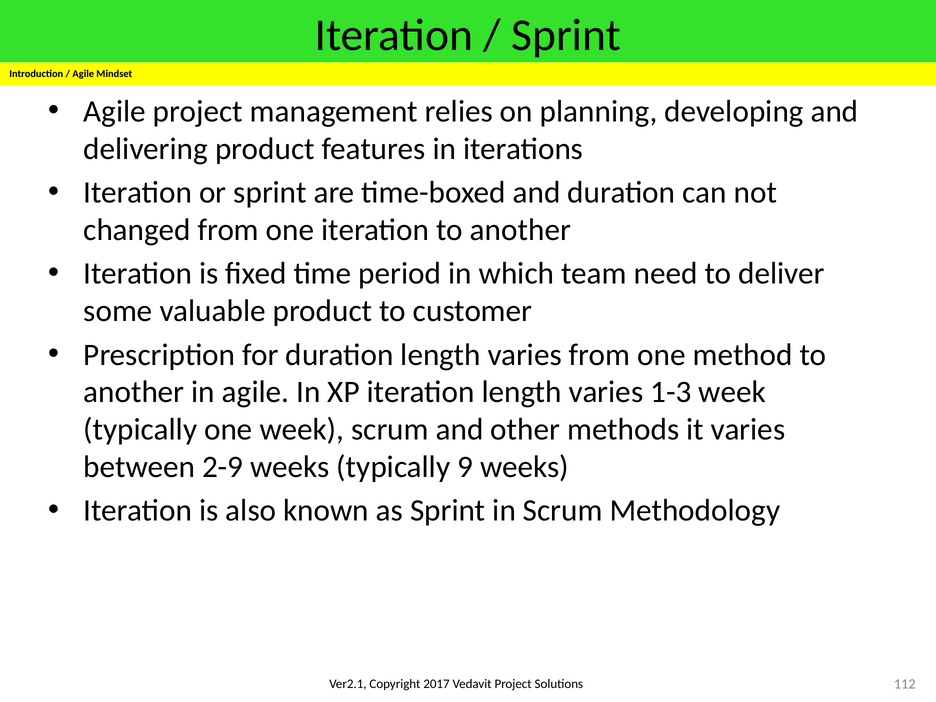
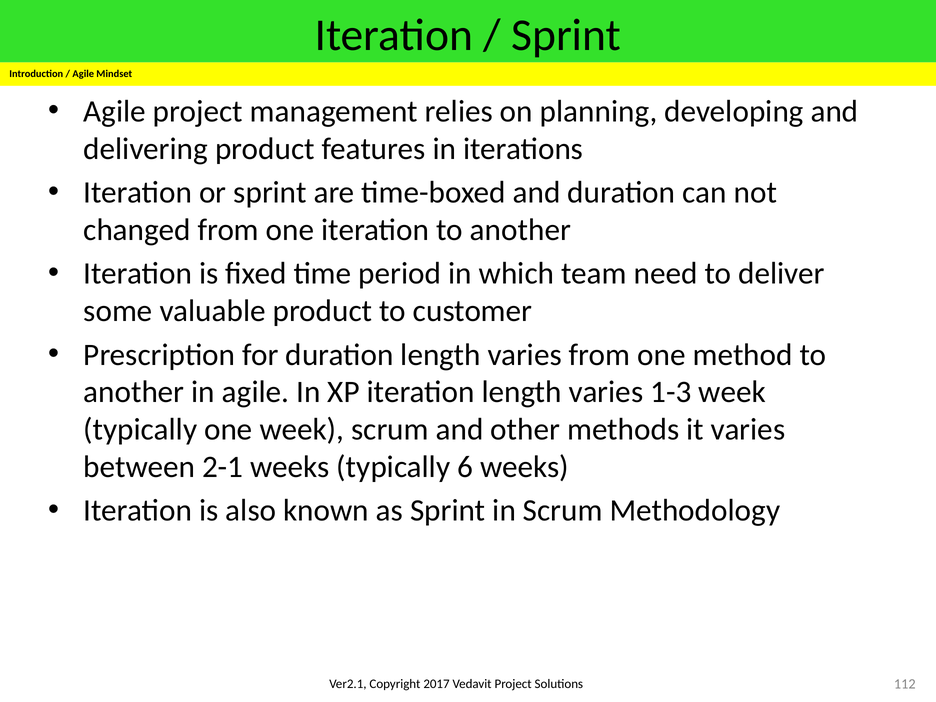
2-9: 2-9 -> 2-1
9: 9 -> 6
